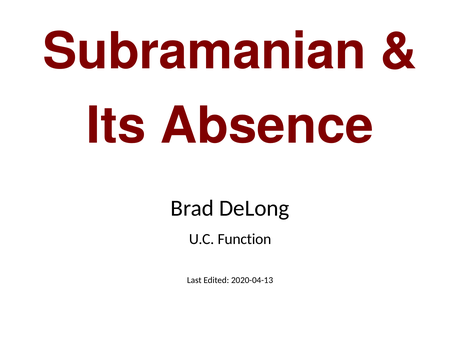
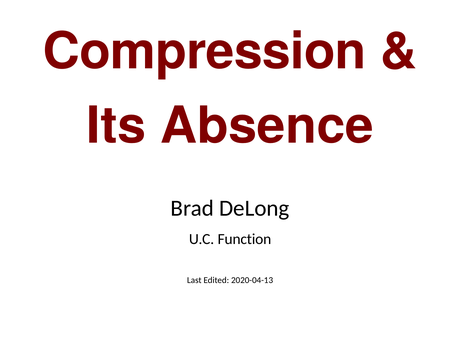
Subramanian: Subramanian -> Compression
